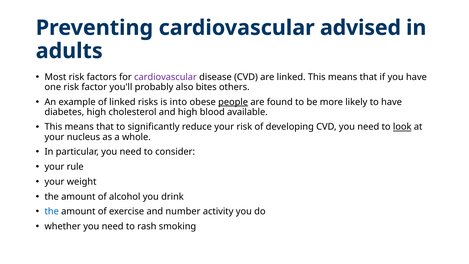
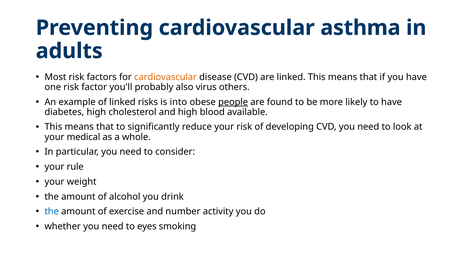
advised: advised -> asthma
cardiovascular at (165, 77) colour: purple -> orange
bites: bites -> virus
look underline: present -> none
nucleus: nucleus -> medical
rash: rash -> eyes
